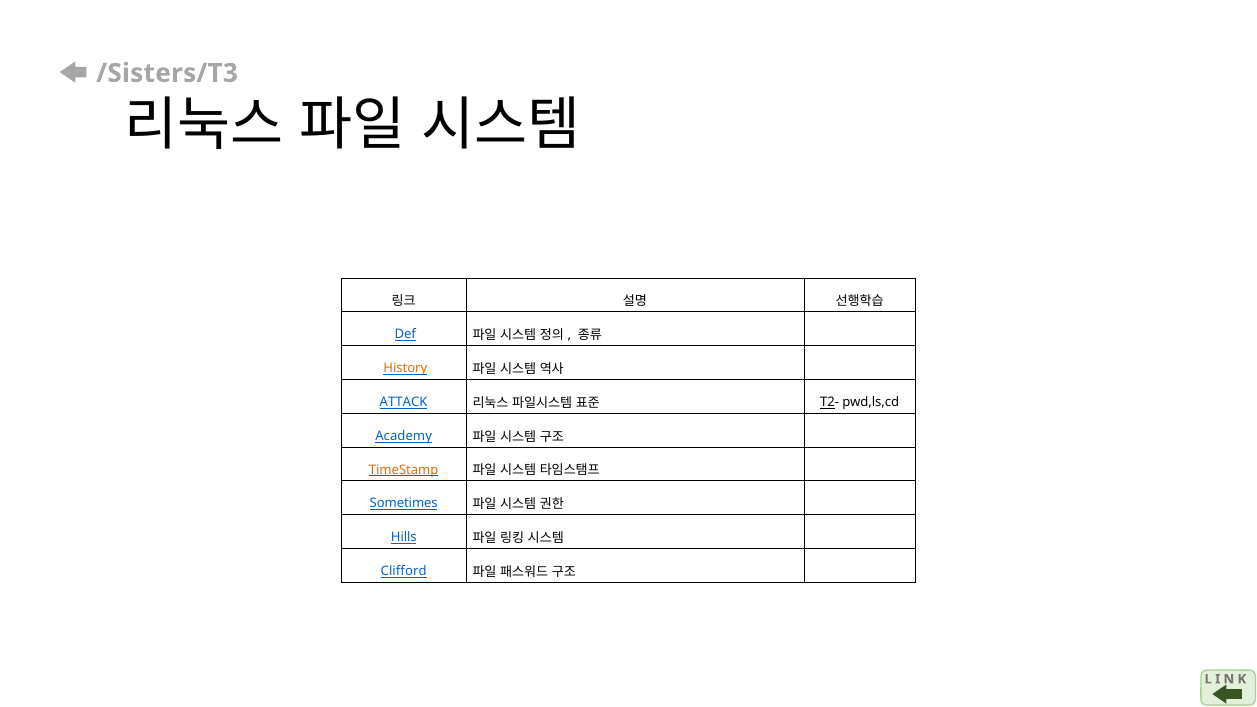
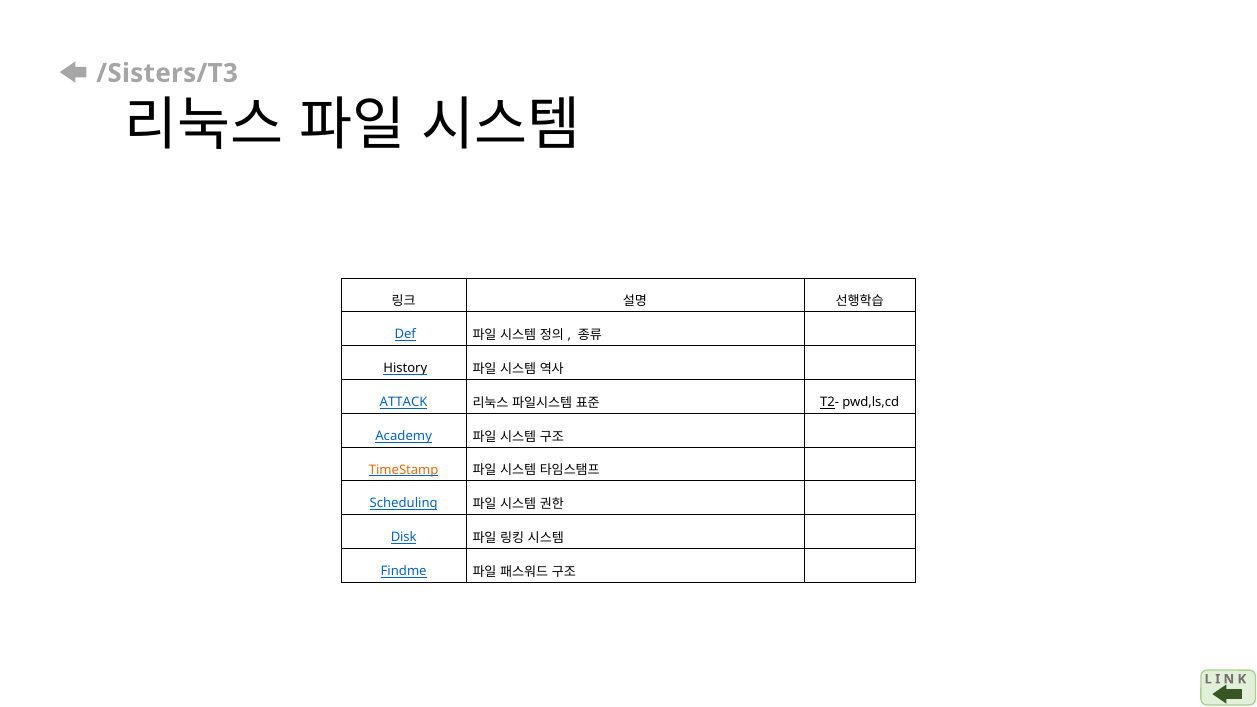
History colour: orange -> black
Sometimes: Sometimes -> Scheduling
Hills: Hills -> Disk
Clifford: Clifford -> Findme
